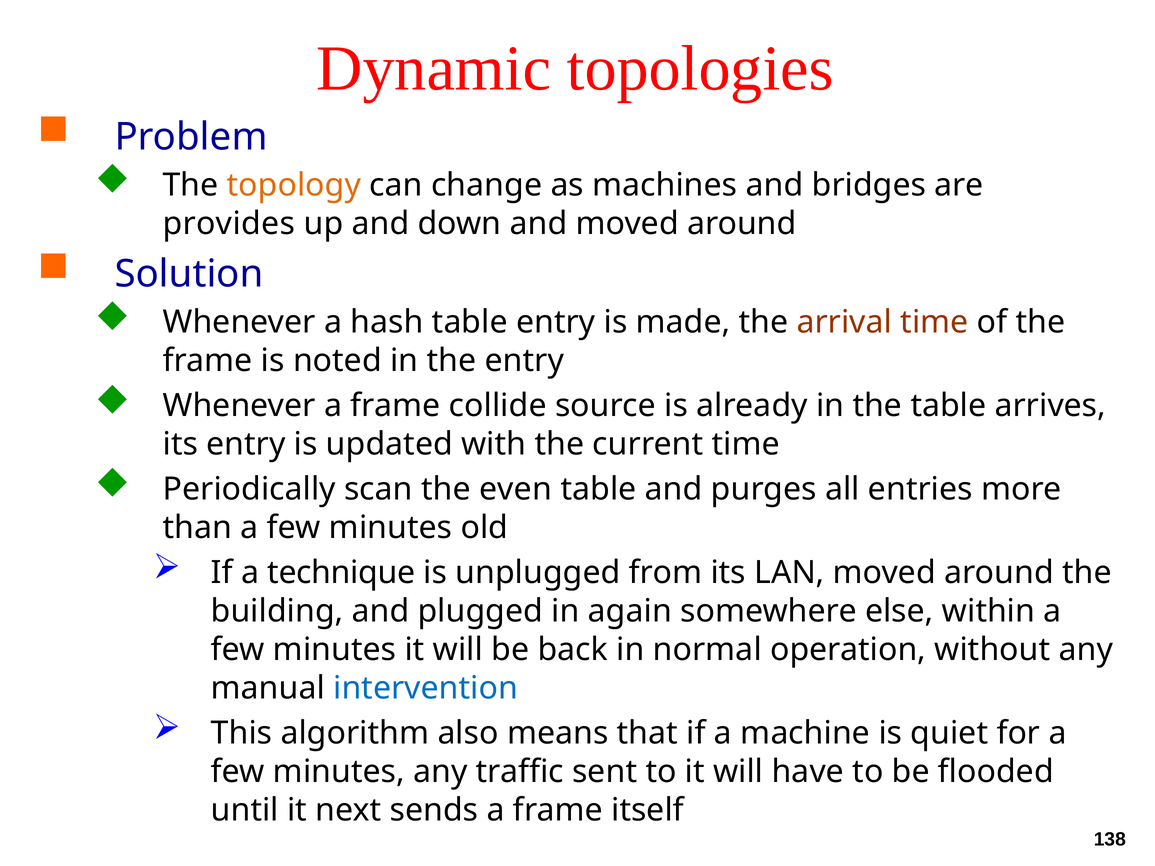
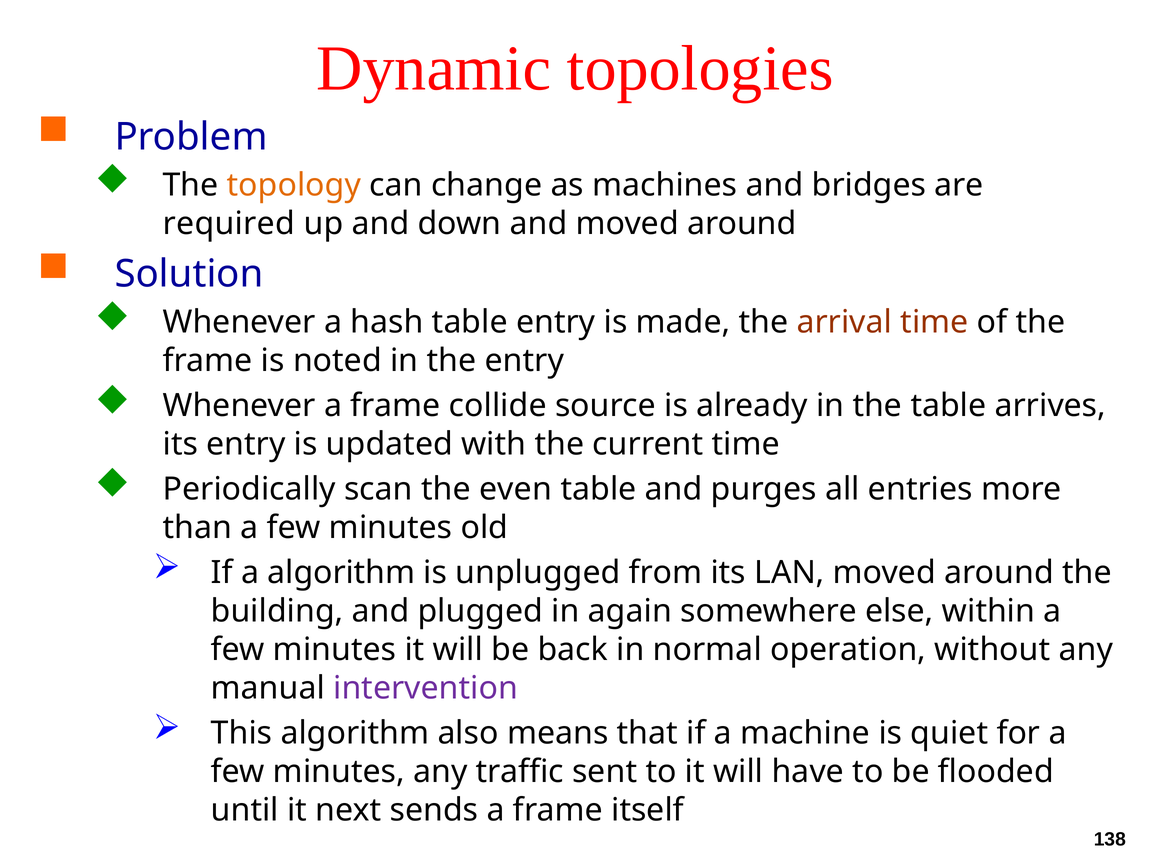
provides: provides -> required
a technique: technique -> algorithm
intervention colour: blue -> purple
